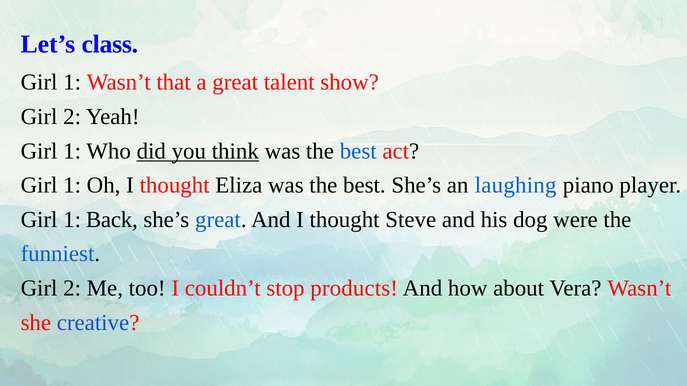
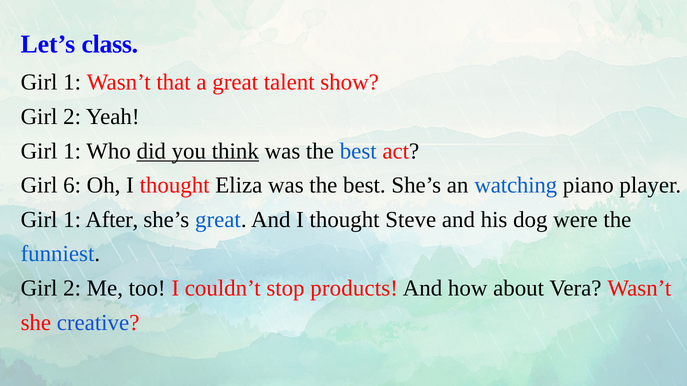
1 at (72, 185): 1 -> 6
laughing: laughing -> watching
Back: Back -> After
